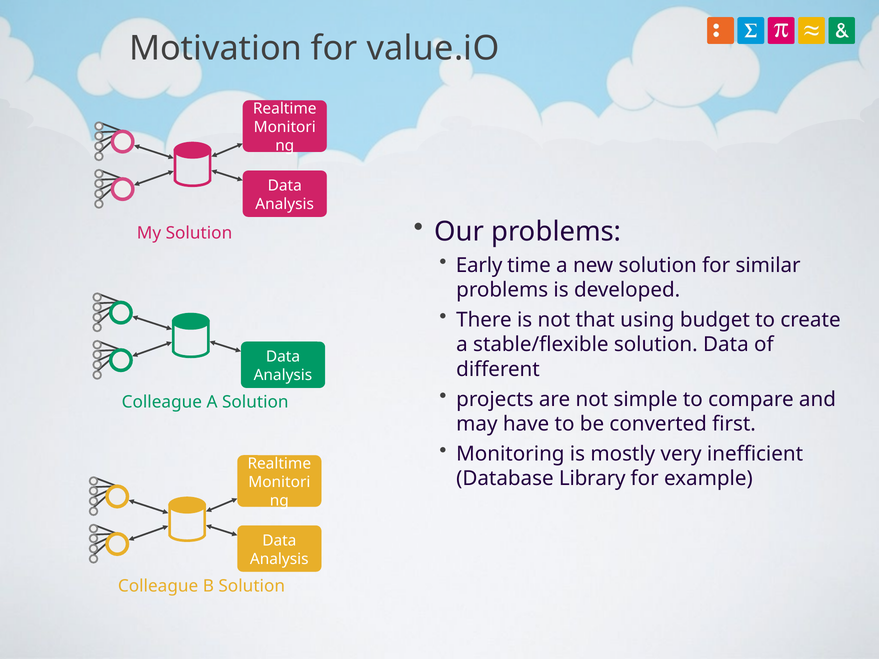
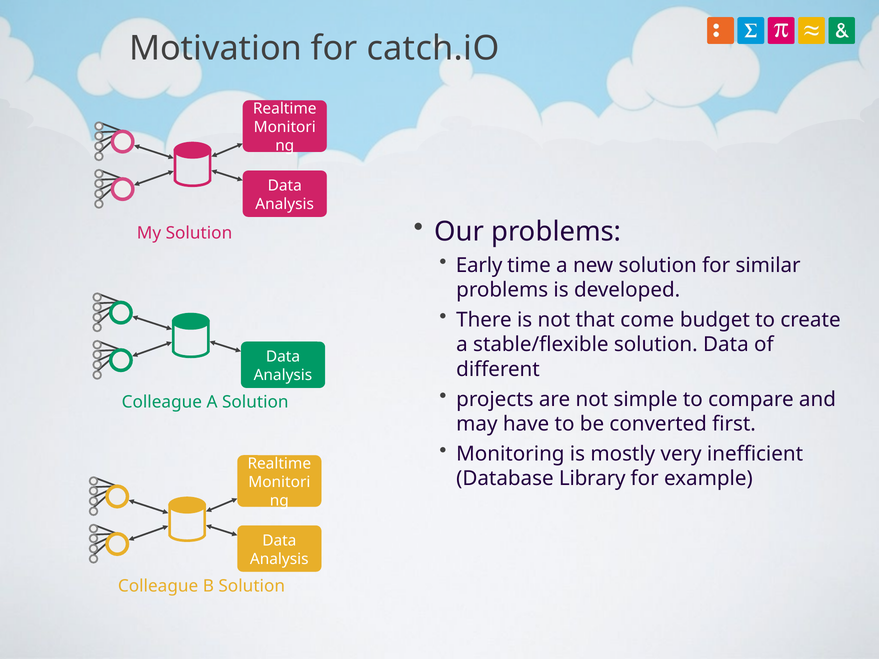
value.iO: value.iO -> catch.iO
using: using -> come
